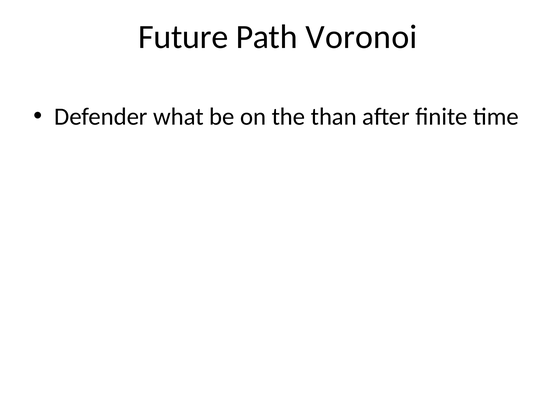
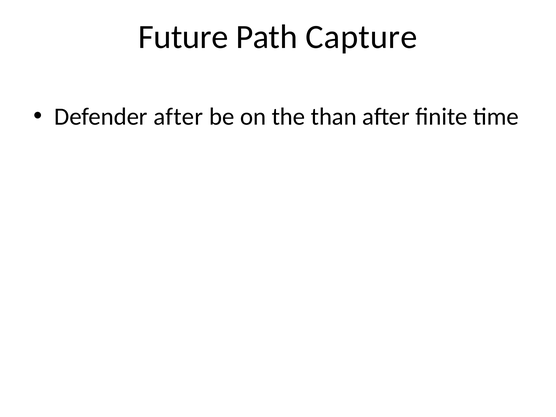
Voronoi: Voronoi -> Capture
Defender what: what -> after
